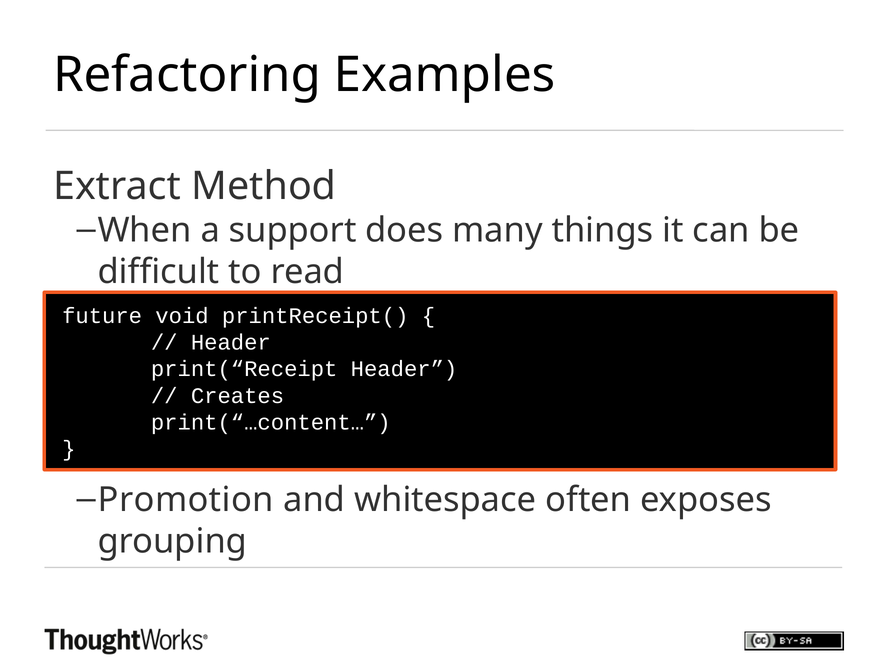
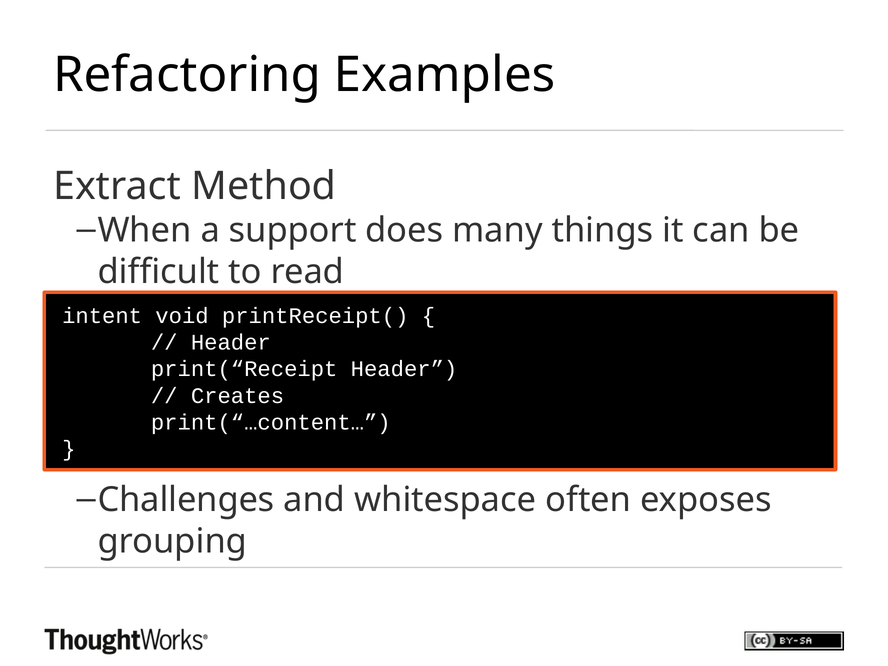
future: future -> intent
Promotion: Promotion -> Challenges
